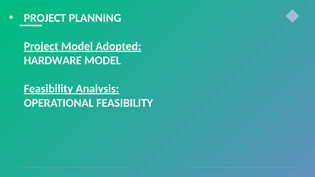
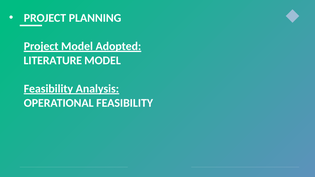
HARDWARE: HARDWARE -> LITERATURE
